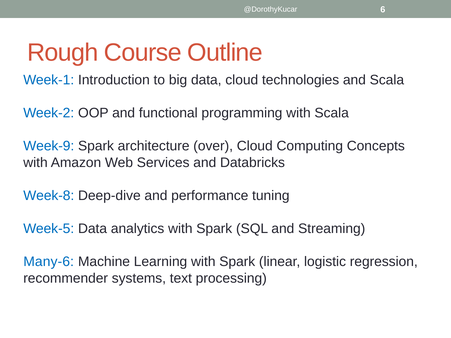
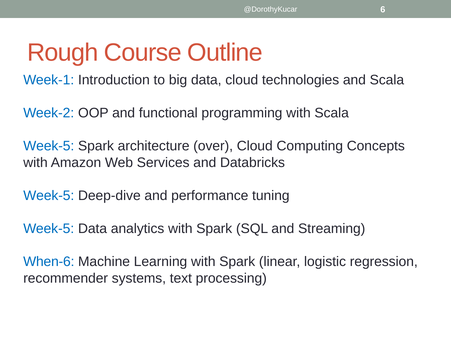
Week-9 at (49, 146): Week-9 -> Week-5
Week-8 at (49, 196): Week-8 -> Week-5
Many-6: Many-6 -> When-6
